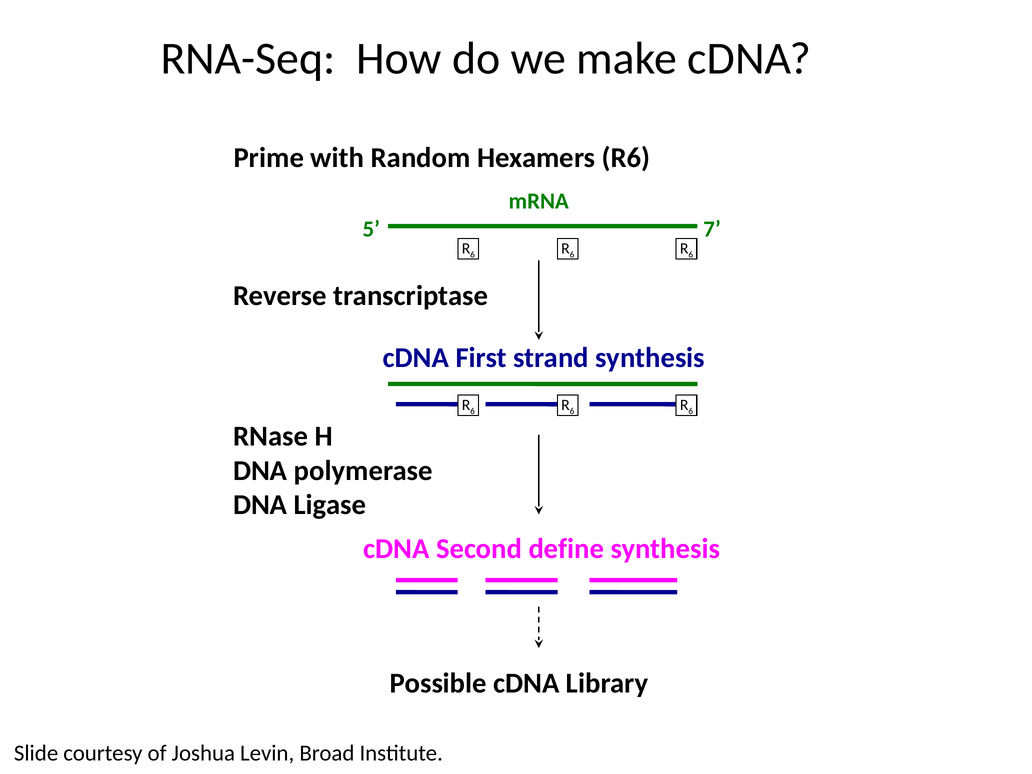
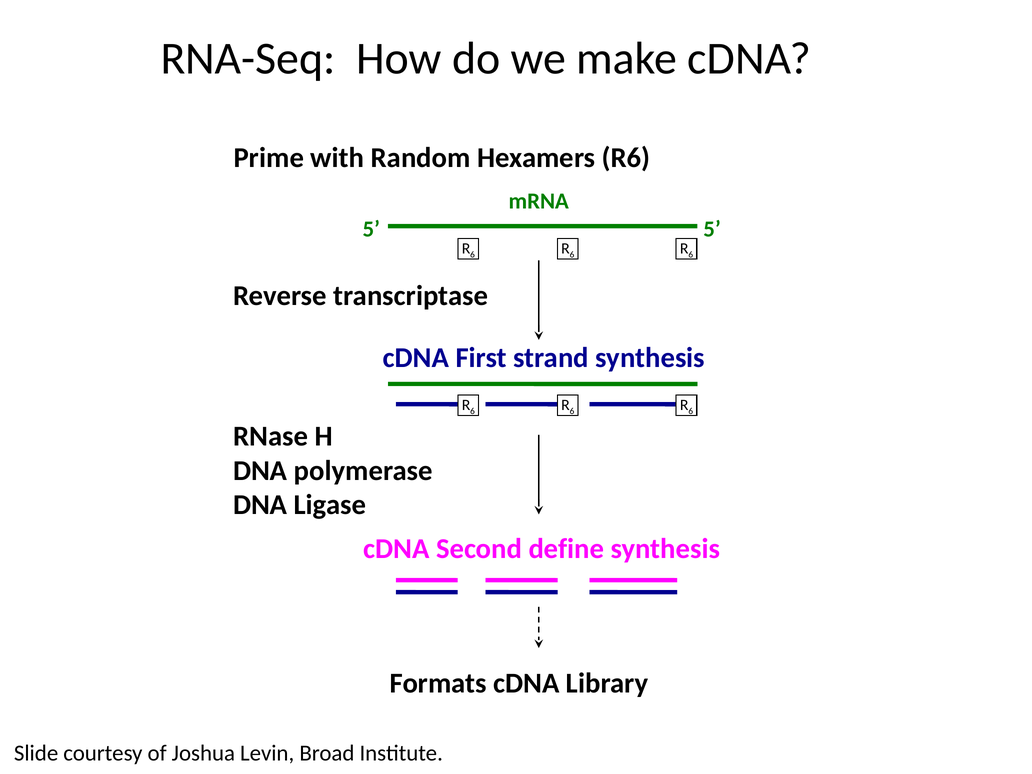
5 7: 7 -> 5
Possible: Possible -> Formats
